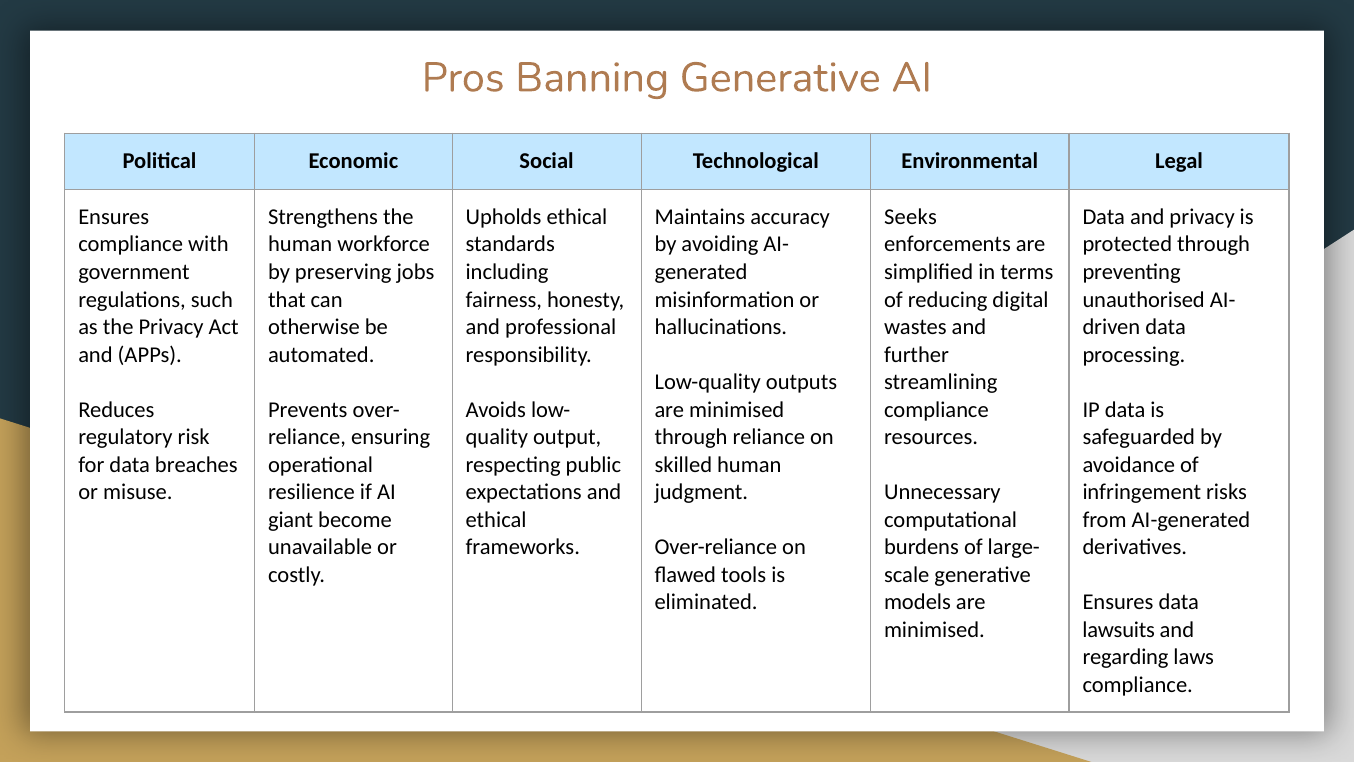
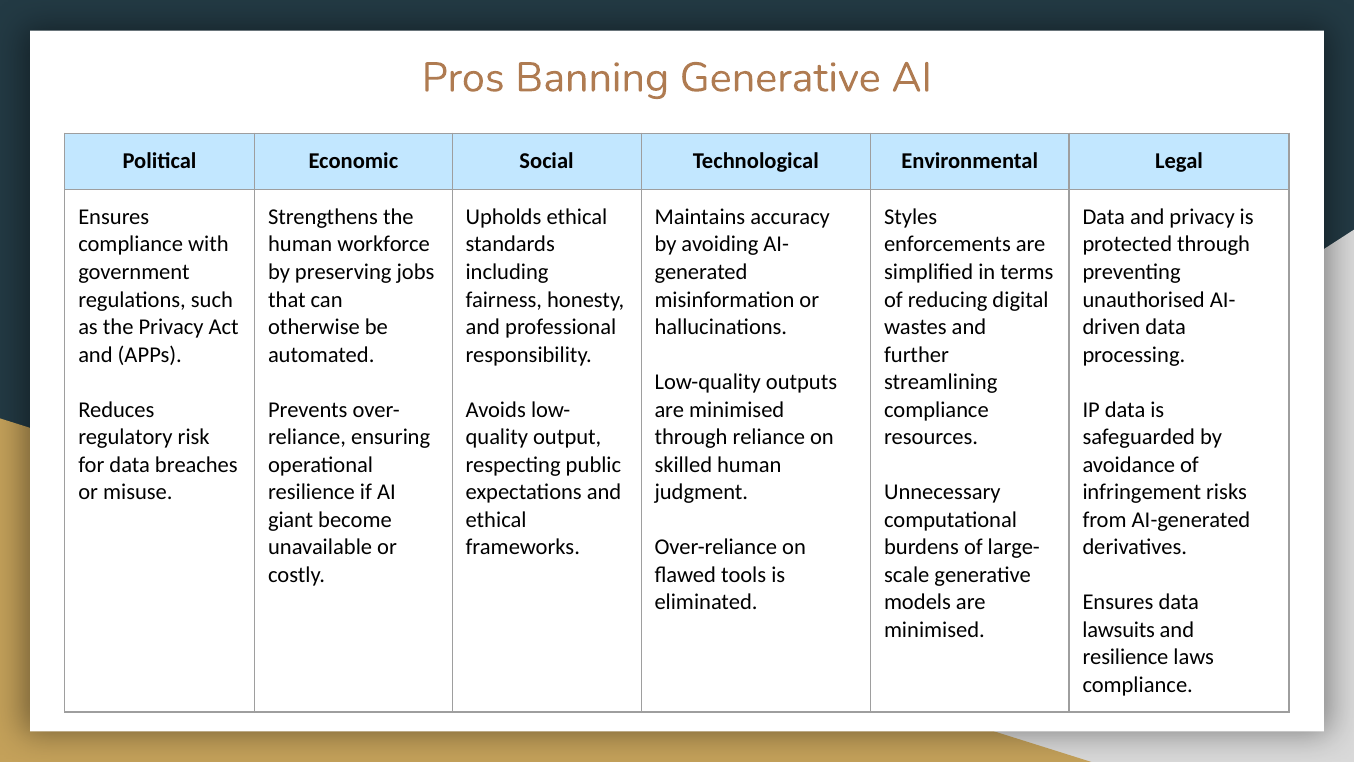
Seeks: Seeks -> Styles
regarding at (1125, 657): regarding -> resilience
